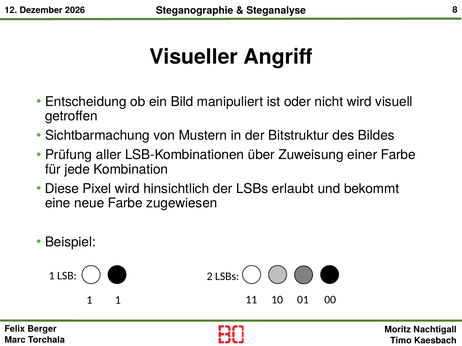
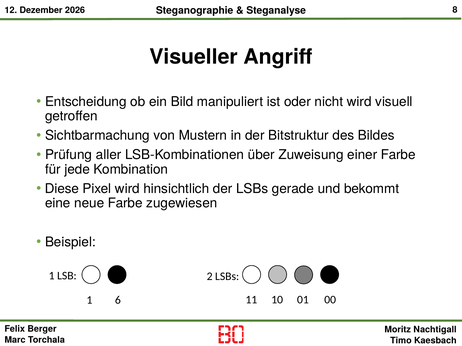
erlaubt: erlaubt -> gerade
1 1: 1 -> 6
